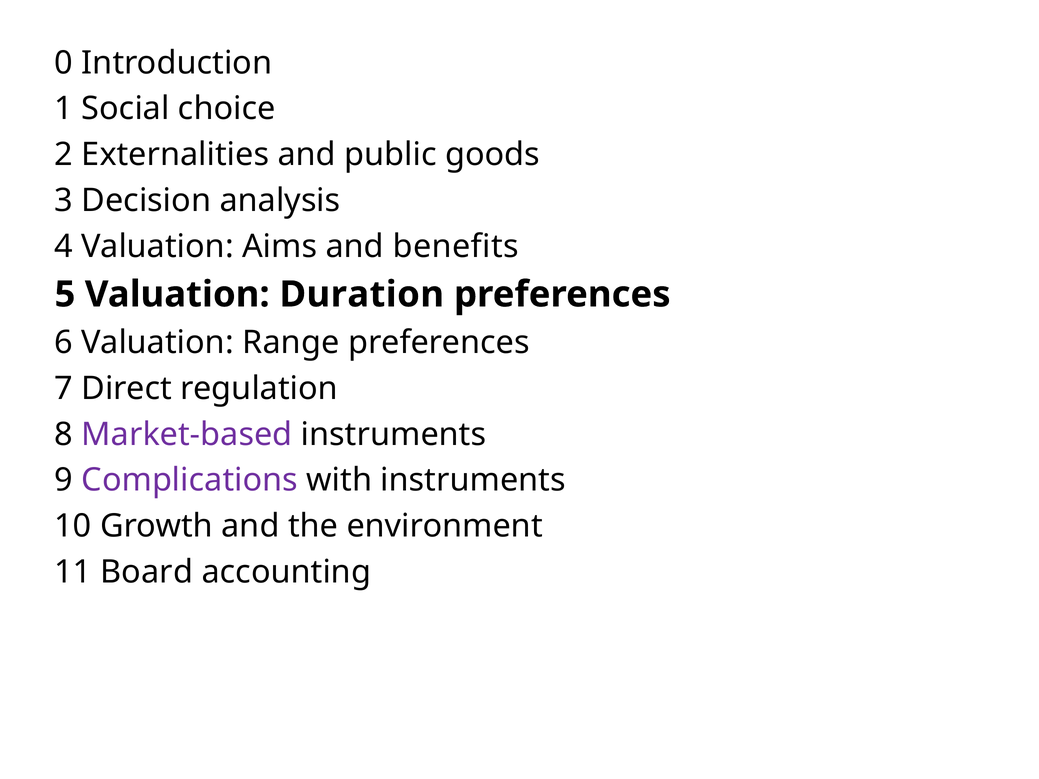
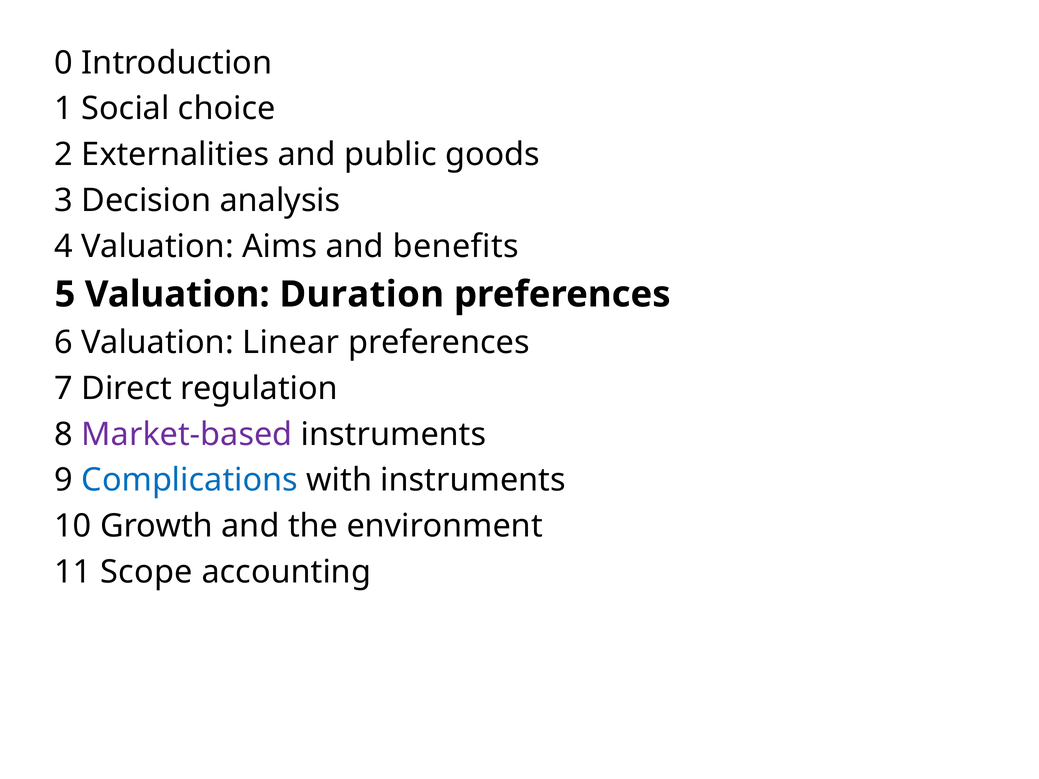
Range: Range -> Linear
Complications colour: purple -> blue
Board: Board -> Scope
